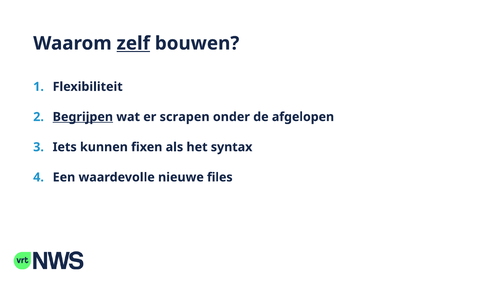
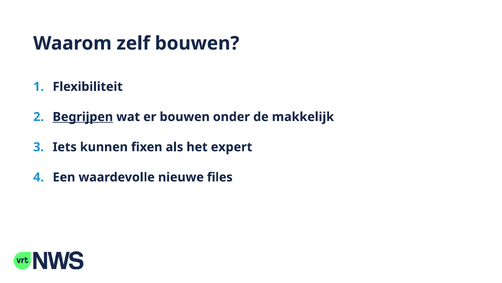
zelf underline: present -> none
er scrapen: scrapen -> bouwen
afgelopen: afgelopen -> makkelijk
syntax: syntax -> expert
